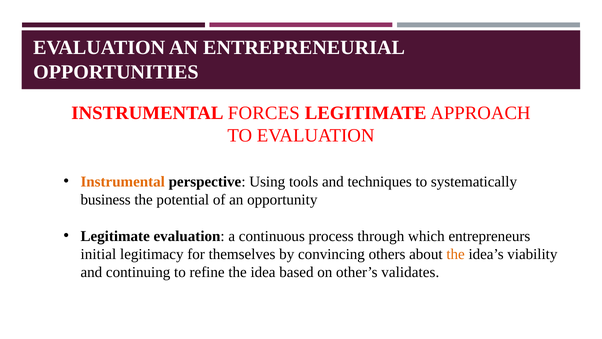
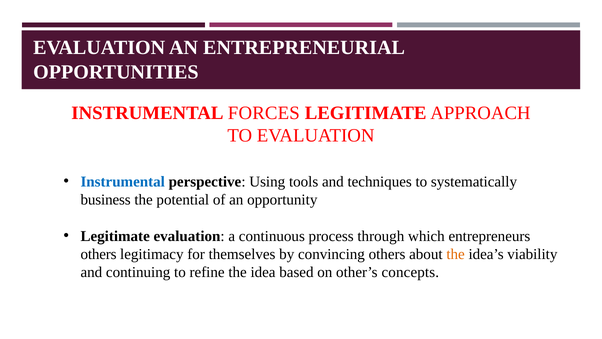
Instrumental at (123, 182) colour: orange -> blue
initial at (98, 254): initial -> others
validates: validates -> concepts
